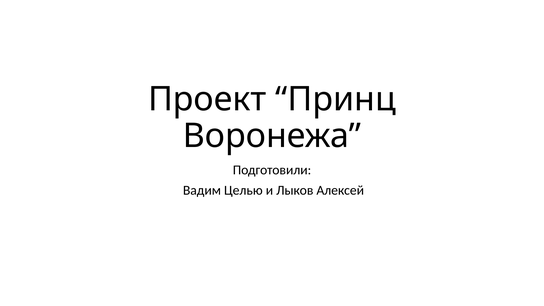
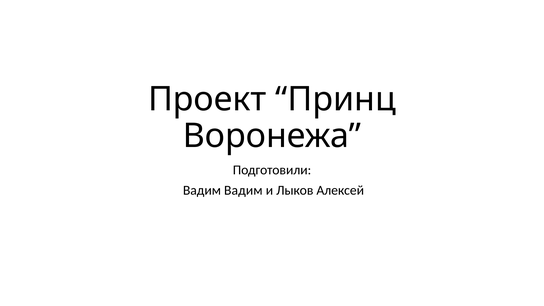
Вадим Целью: Целью -> Вадим
